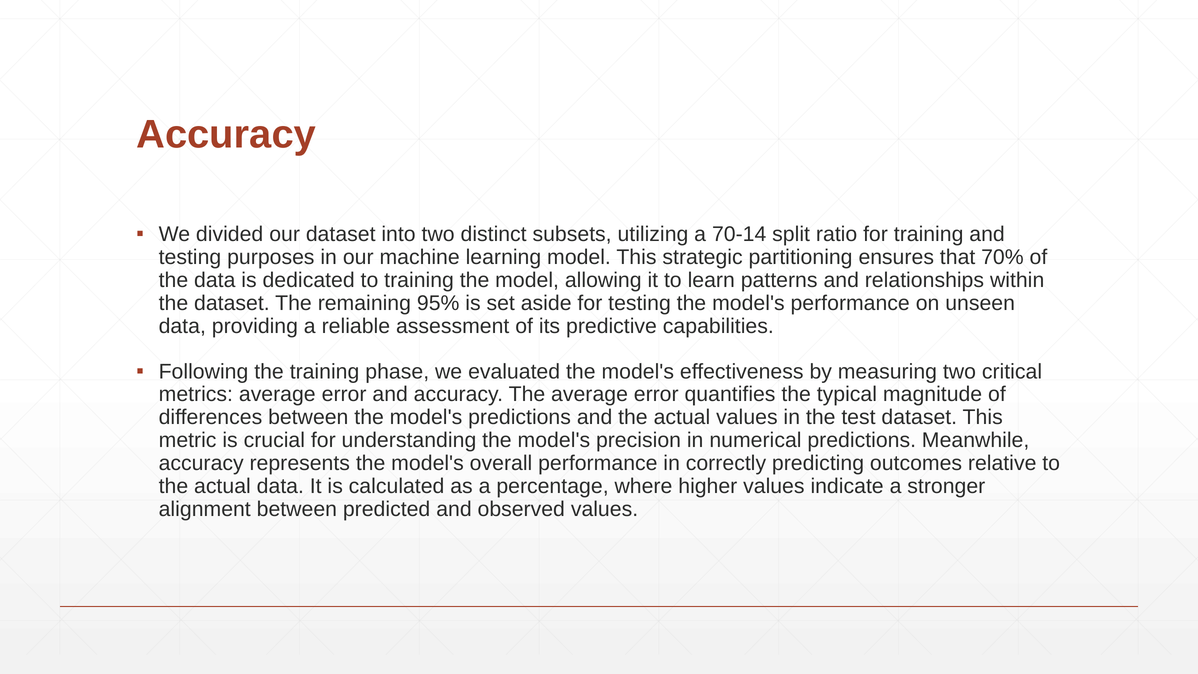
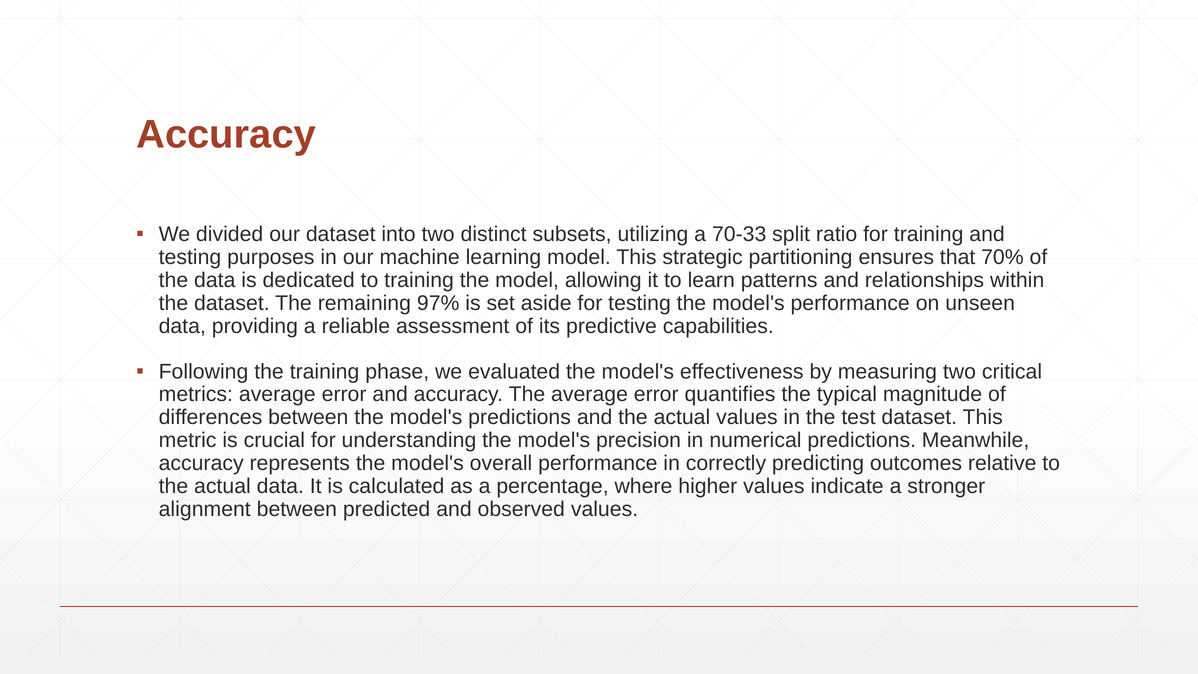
70-14: 70-14 -> 70-33
95%: 95% -> 97%
